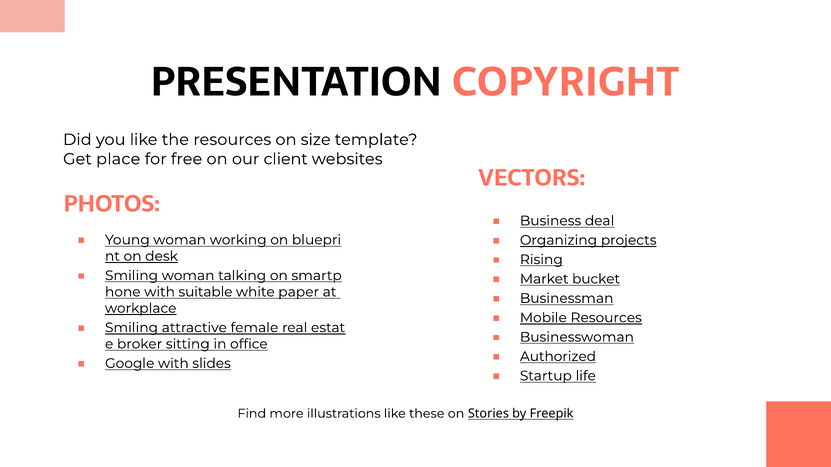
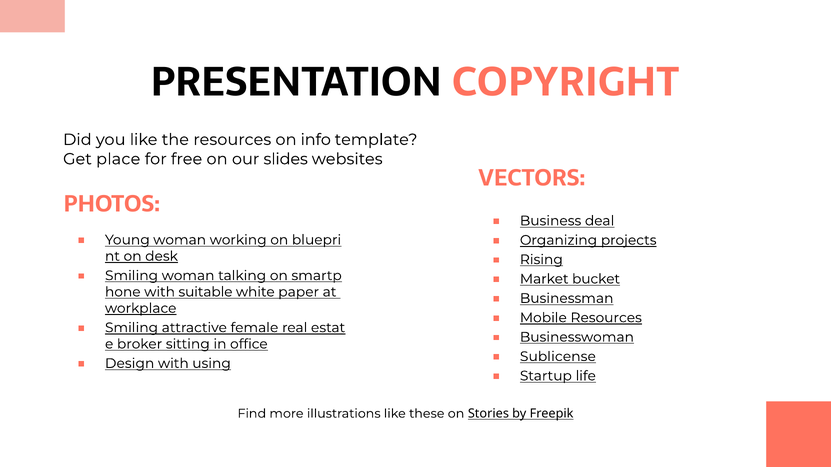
size: size -> info
client: client -> slides
Authorized: Authorized -> Sublicense
Google: Google -> Design
slides: slides -> using
